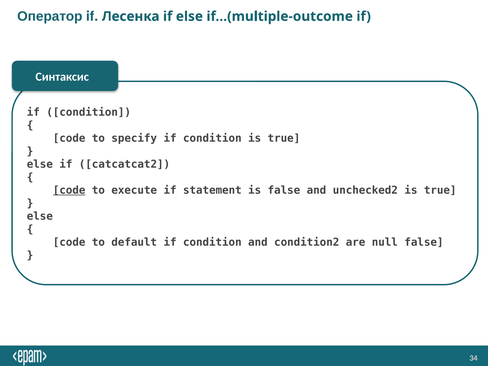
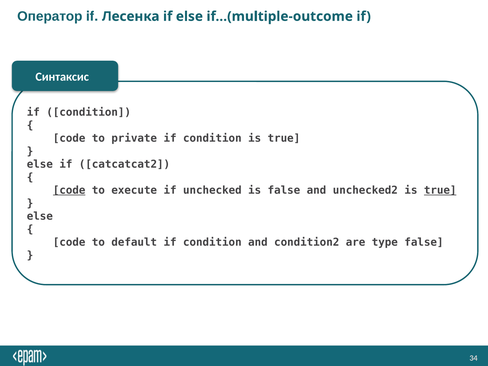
specify: specify -> private
statement: statement -> unchecked
true at (440, 190) underline: none -> present
null: null -> type
